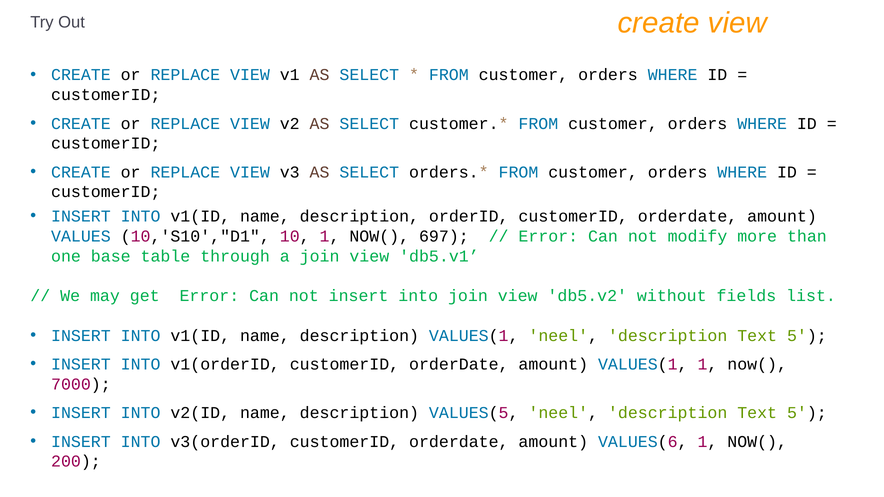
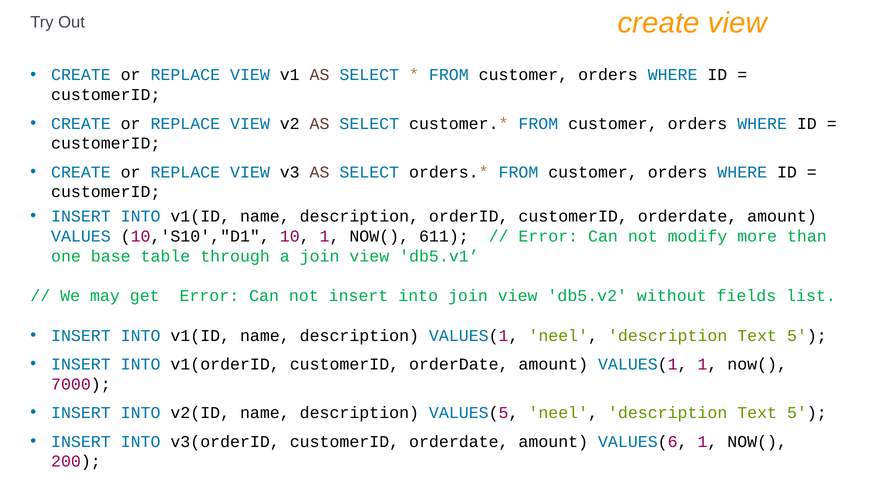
697: 697 -> 611
